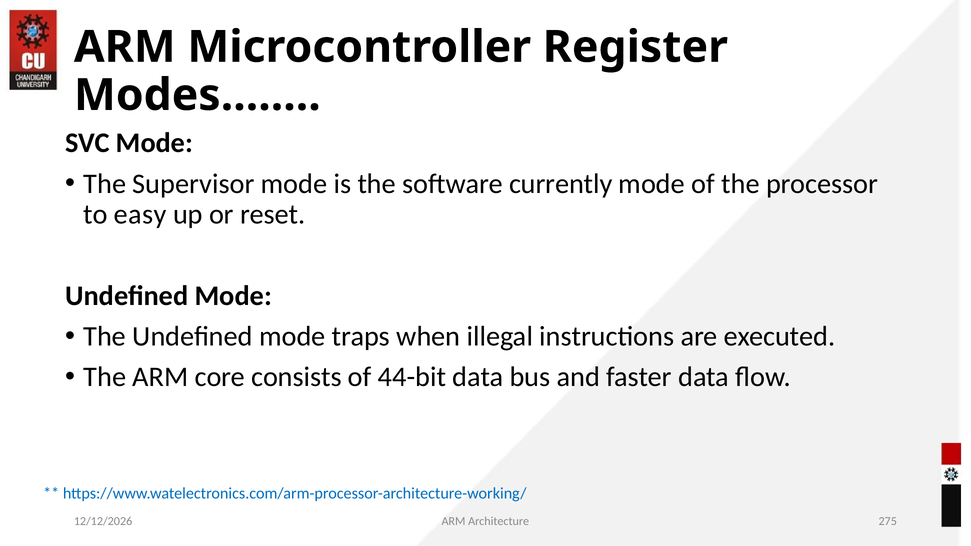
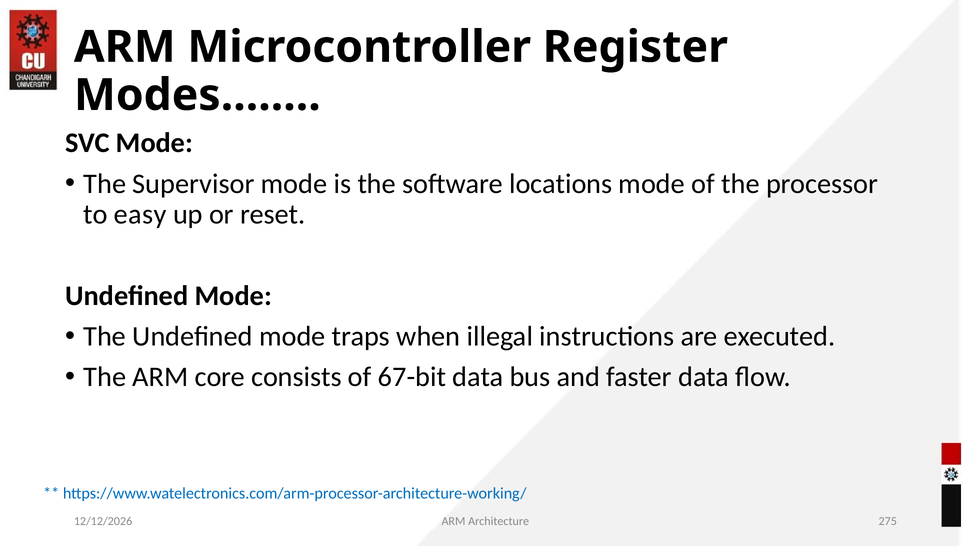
currently: currently -> locations
44-bit: 44-bit -> 67-bit
